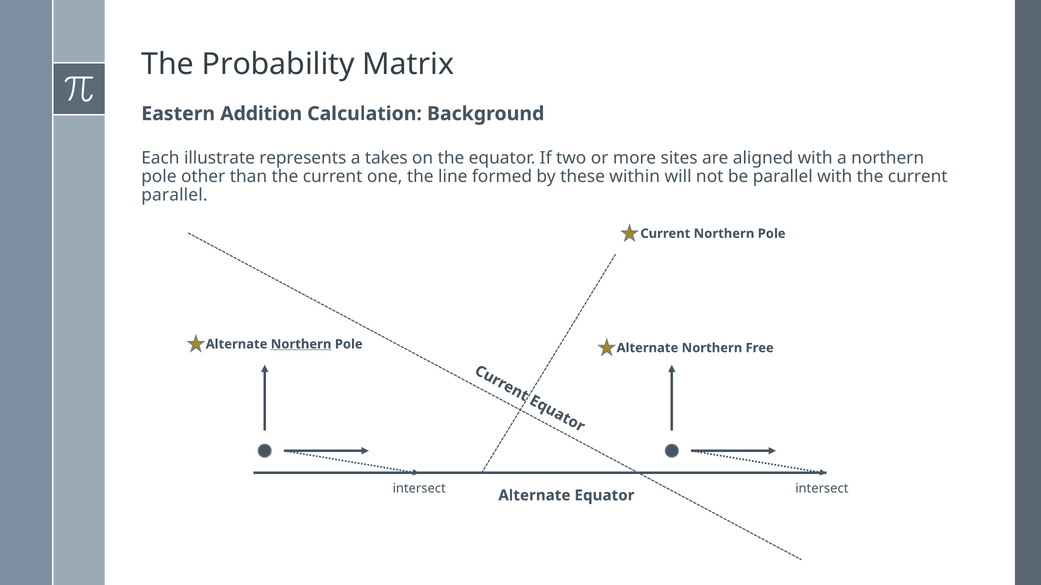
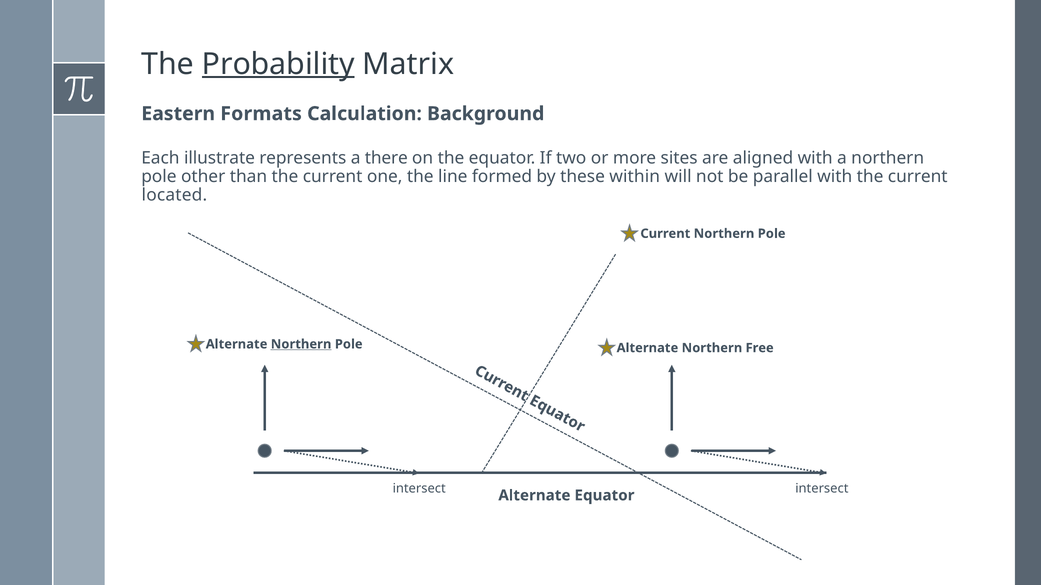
Probability underline: none -> present
Addition: Addition -> Formats
takes: takes -> there
parallel at (174, 195): parallel -> located
